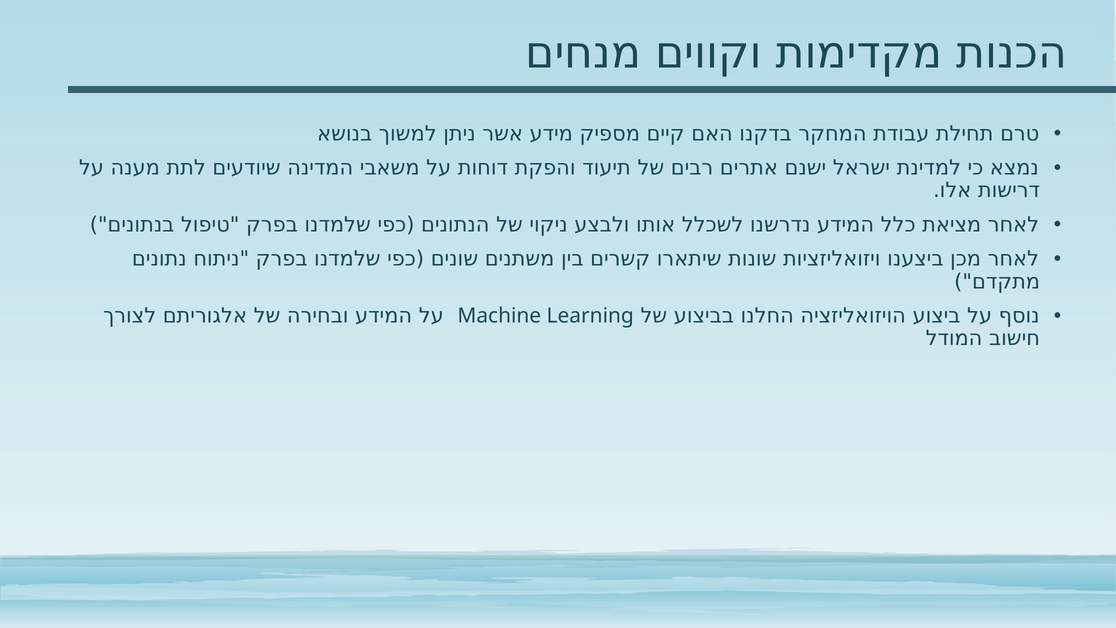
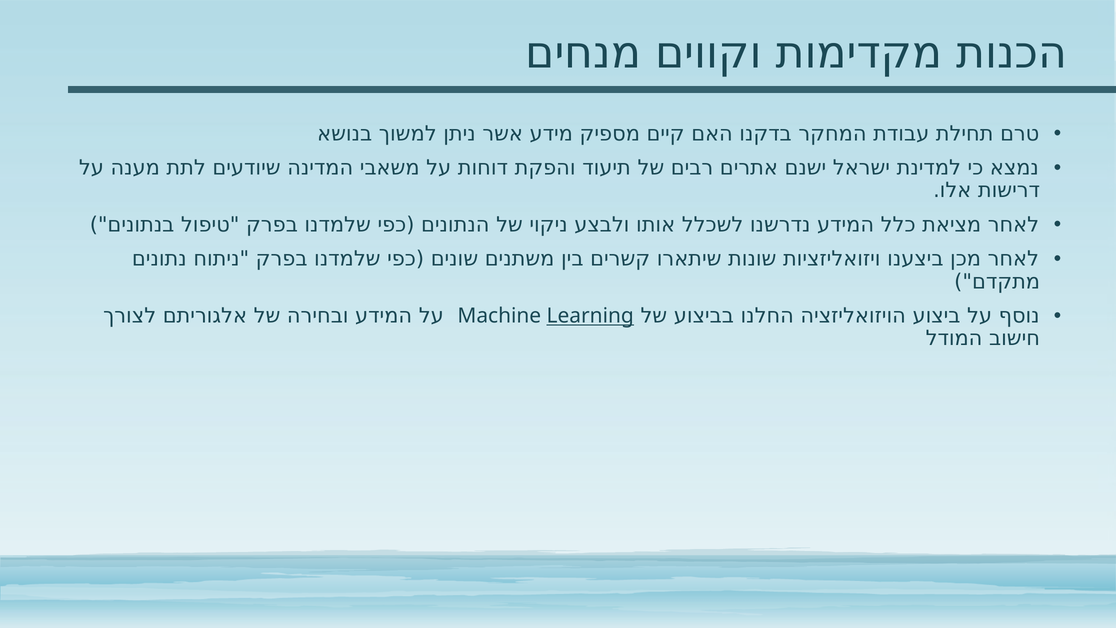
Learning underline: none -> present
